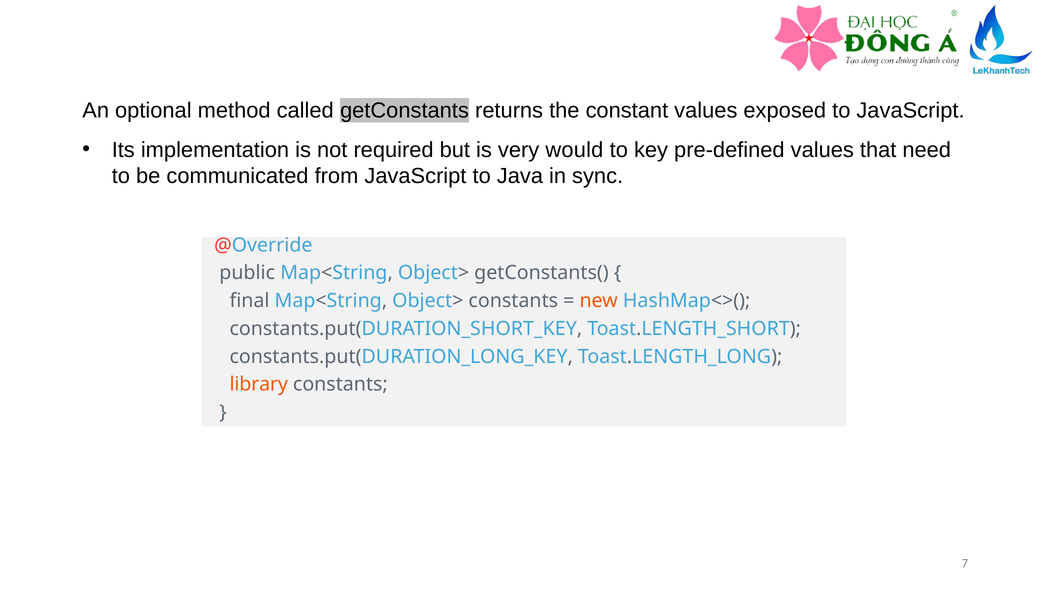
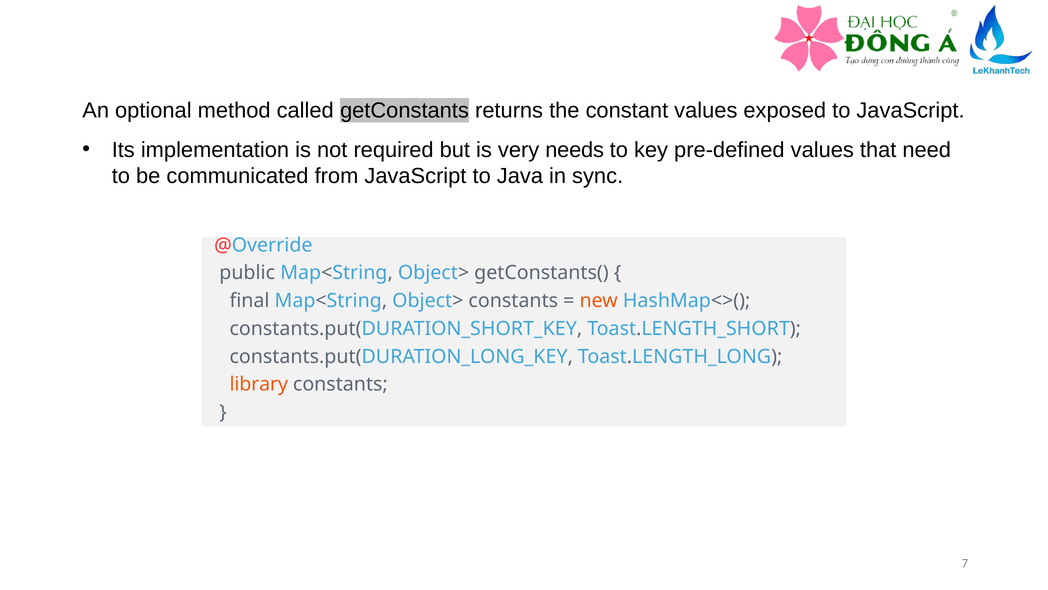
would: would -> needs
